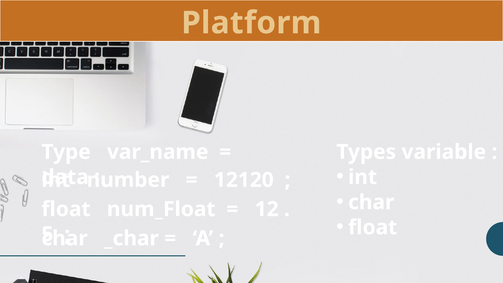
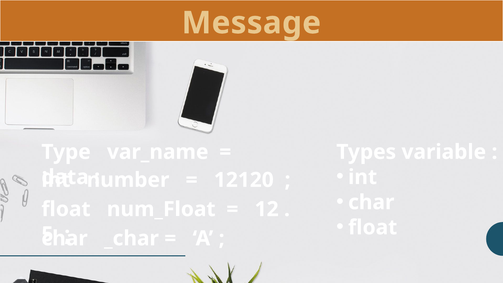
Platform: Platform -> Message
